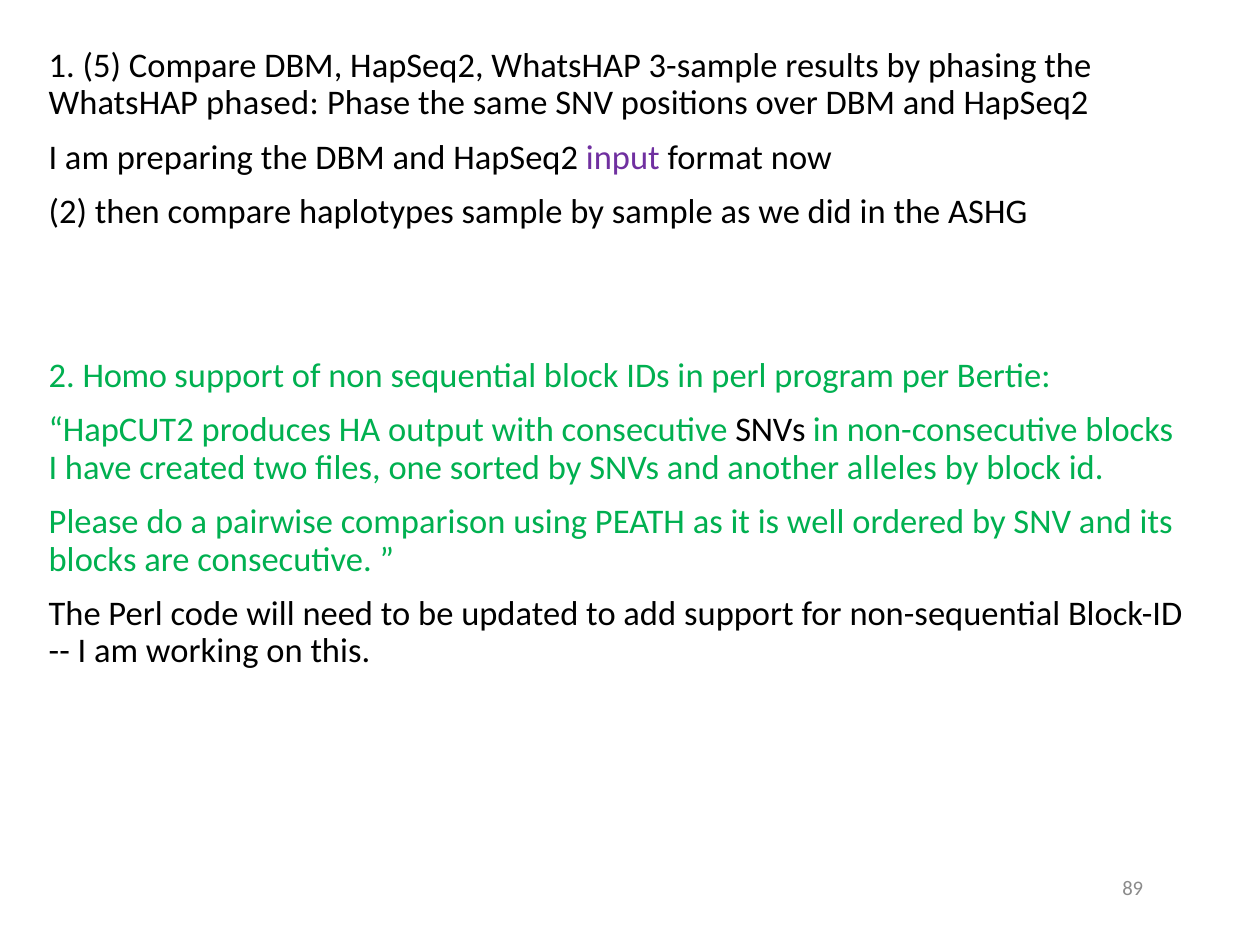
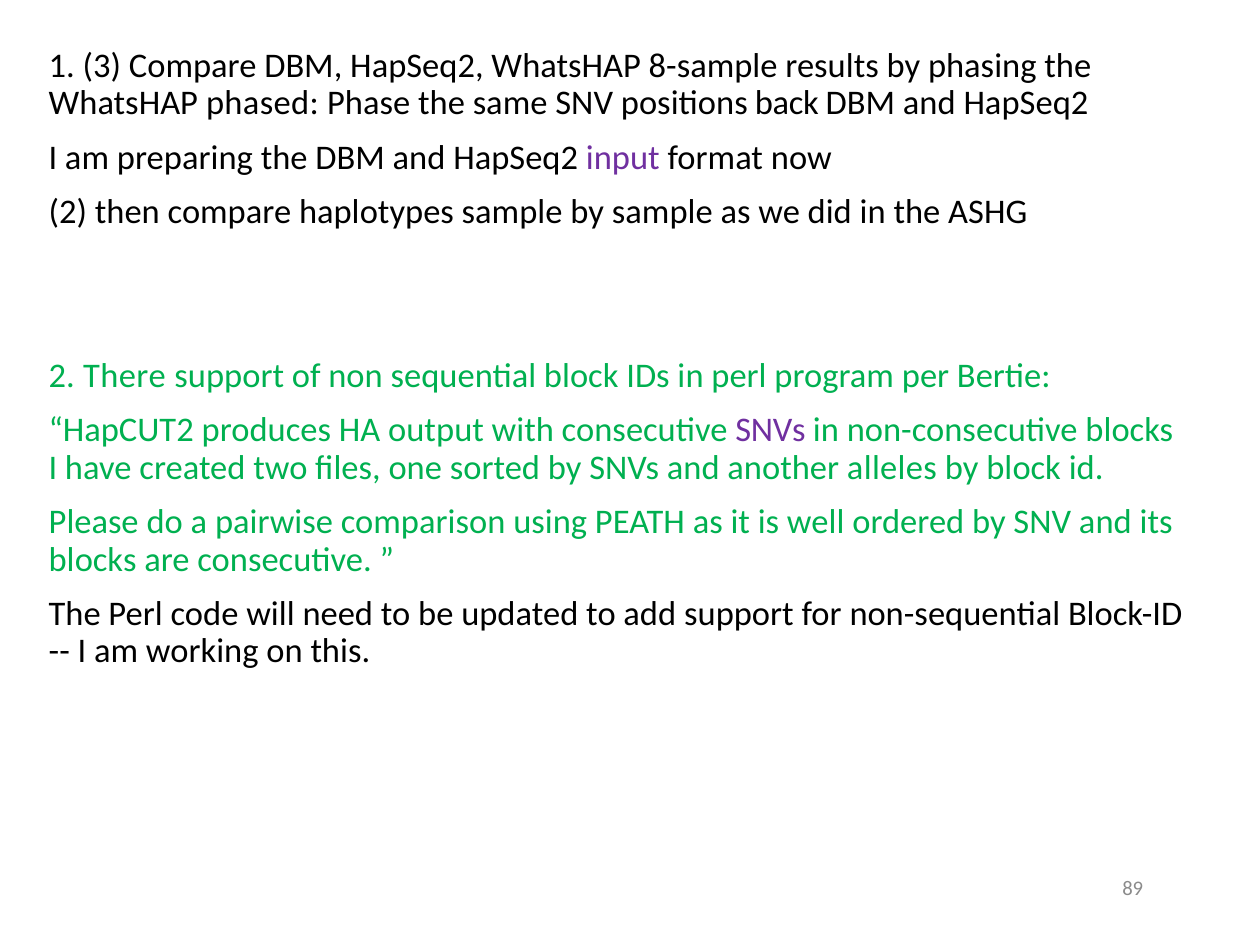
5: 5 -> 3
3-sample: 3-sample -> 8-sample
over: over -> back
Homo: Homo -> There
SNVs at (770, 430) colour: black -> purple
